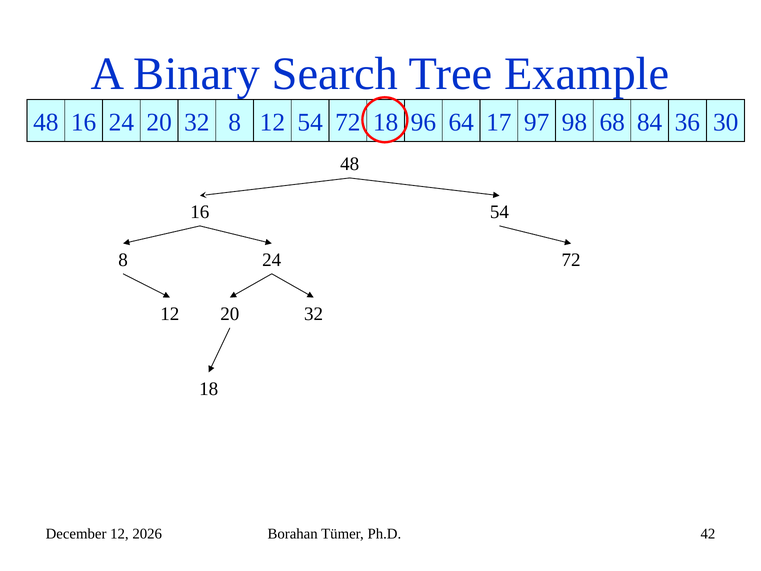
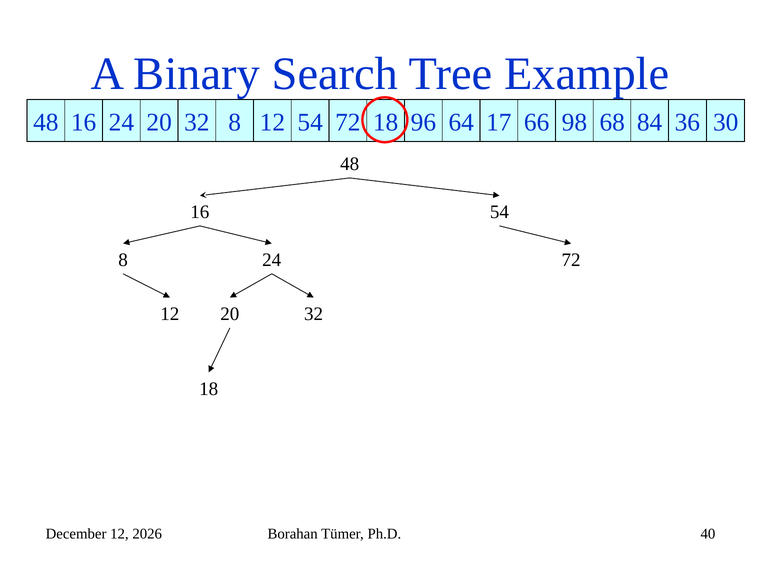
97: 97 -> 66
42: 42 -> 40
